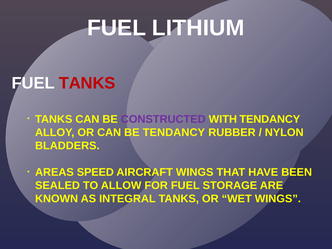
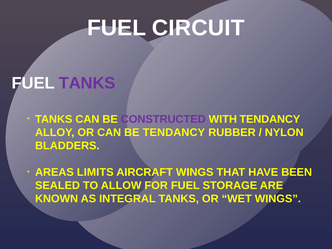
LITHIUM: LITHIUM -> CIRCUIT
TANKS at (87, 83) colour: red -> purple
SPEED: SPEED -> LIMITS
